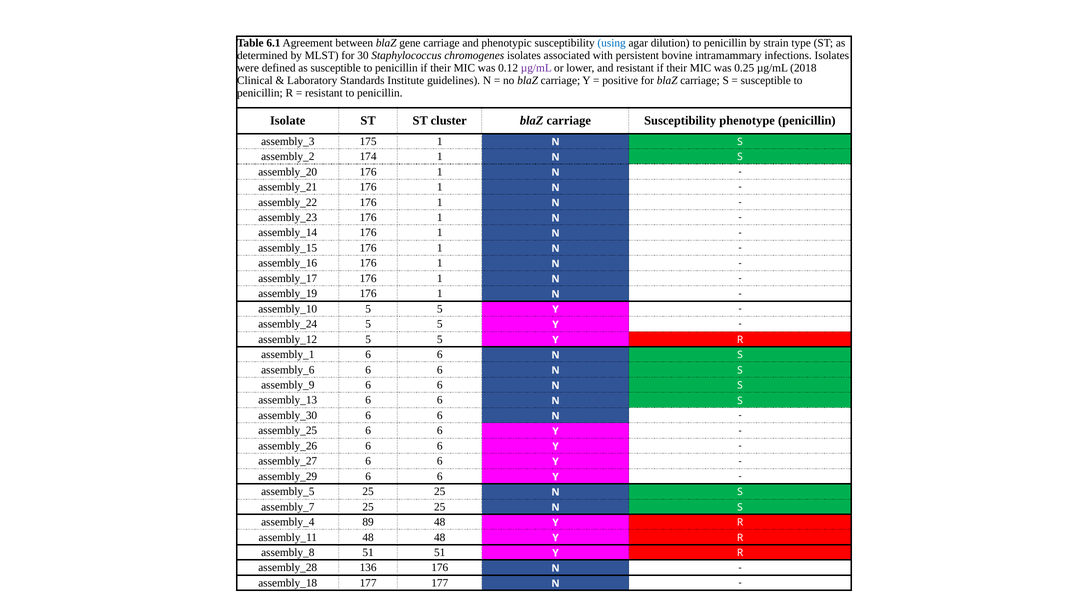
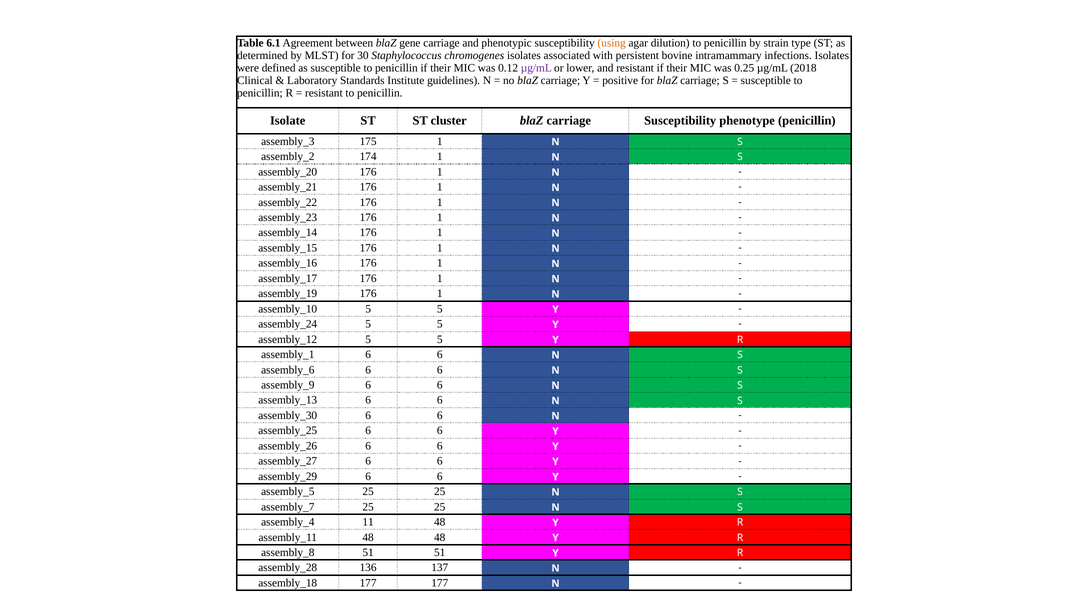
using colour: blue -> orange
89: 89 -> 11
136 176: 176 -> 137
